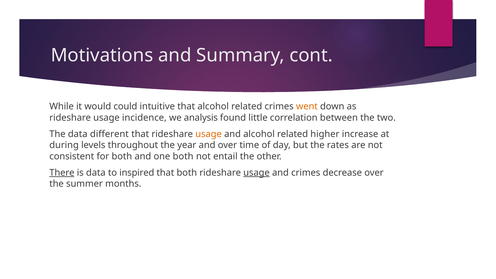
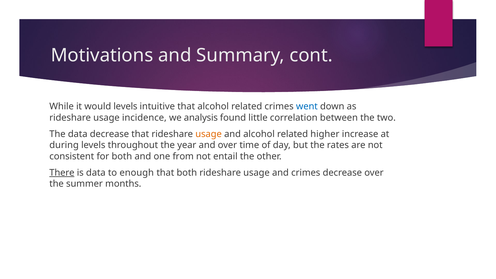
would could: could -> levels
went colour: orange -> blue
data different: different -> decrease
one both: both -> from
inspired: inspired -> enough
usage at (257, 173) underline: present -> none
